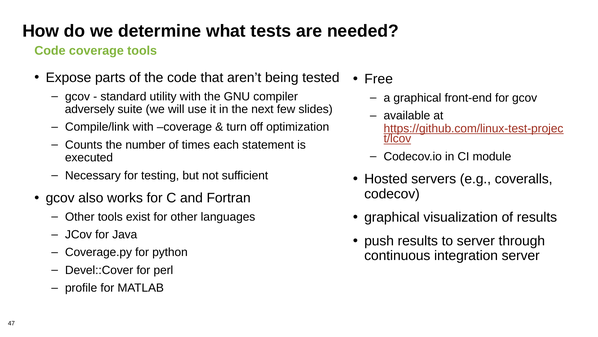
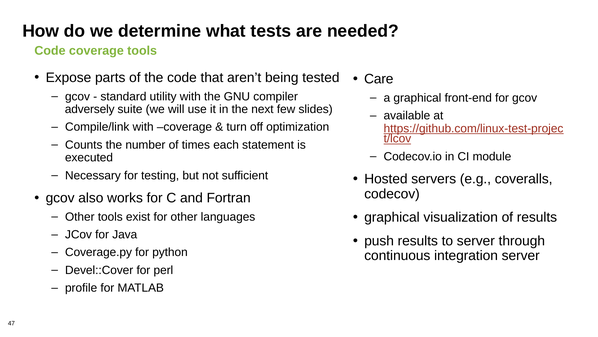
Free: Free -> Care
